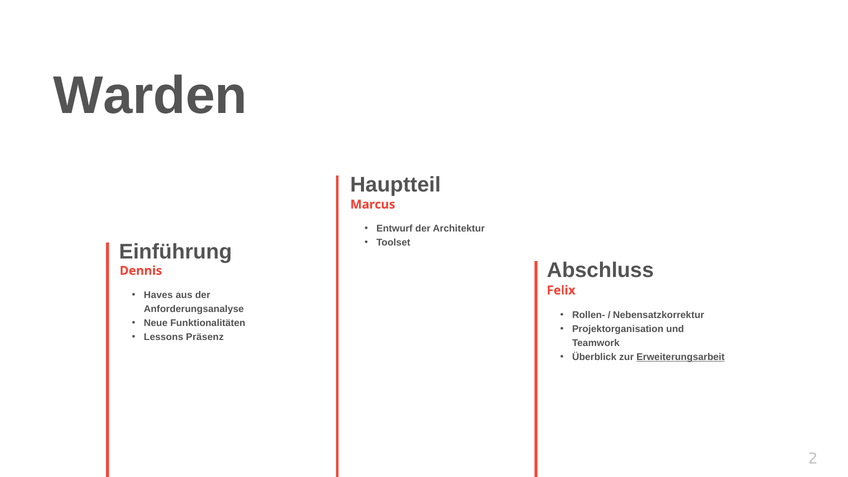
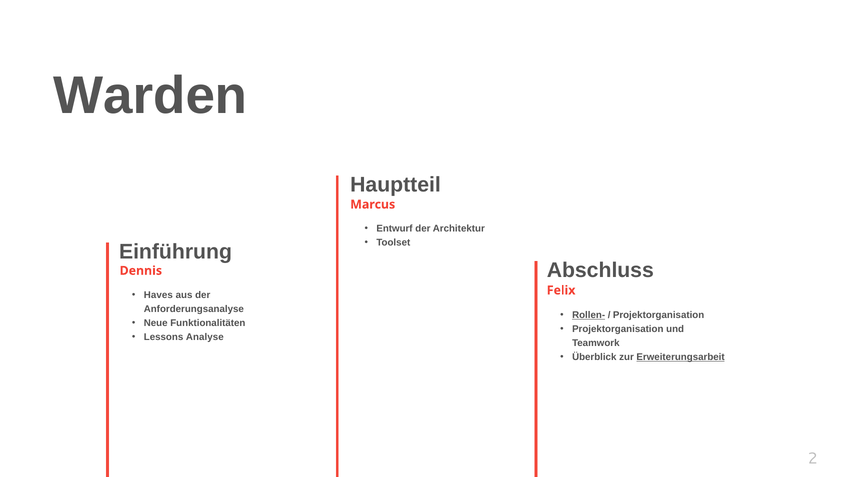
Rollen- underline: none -> present
Nebensatzkorrektur at (659, 315): Nebensatzkorrektur -> Projektorganisation
Präsenz: Präsenz -> Analyse
